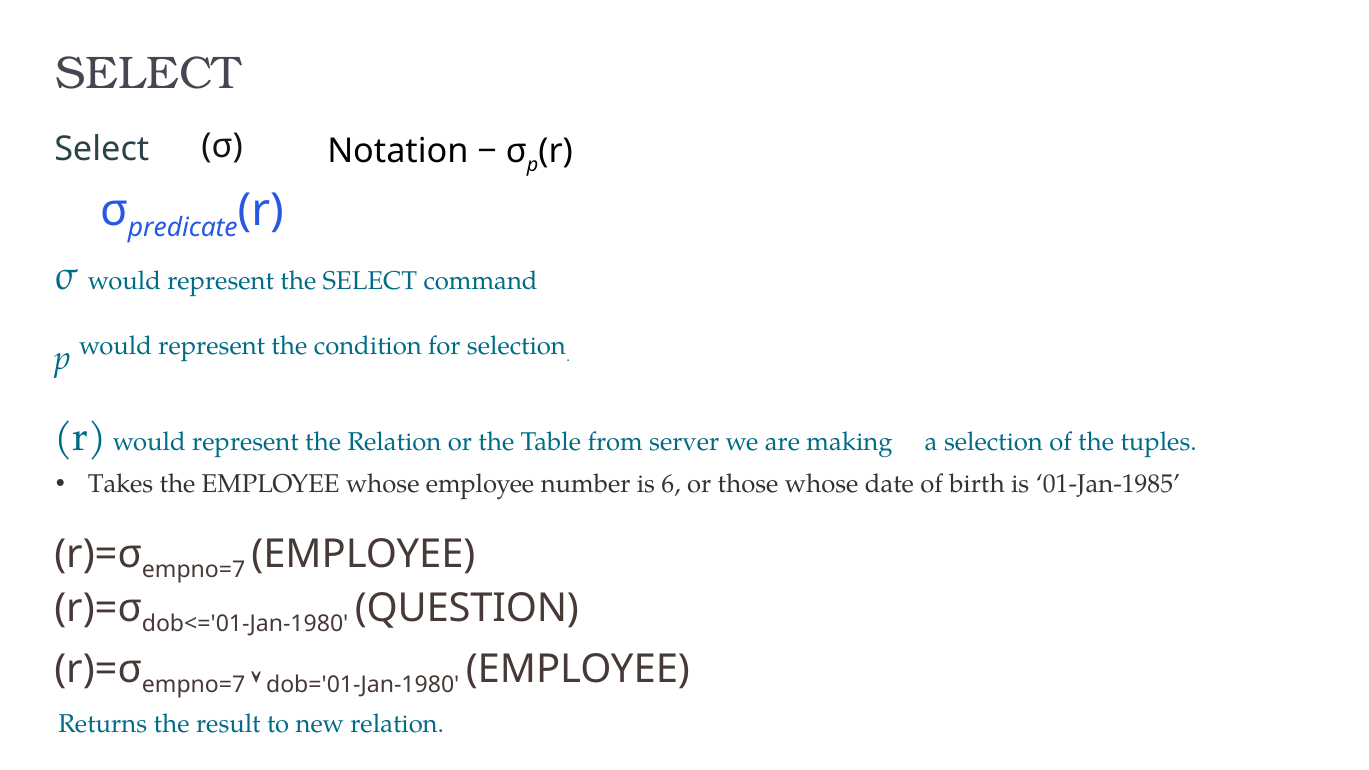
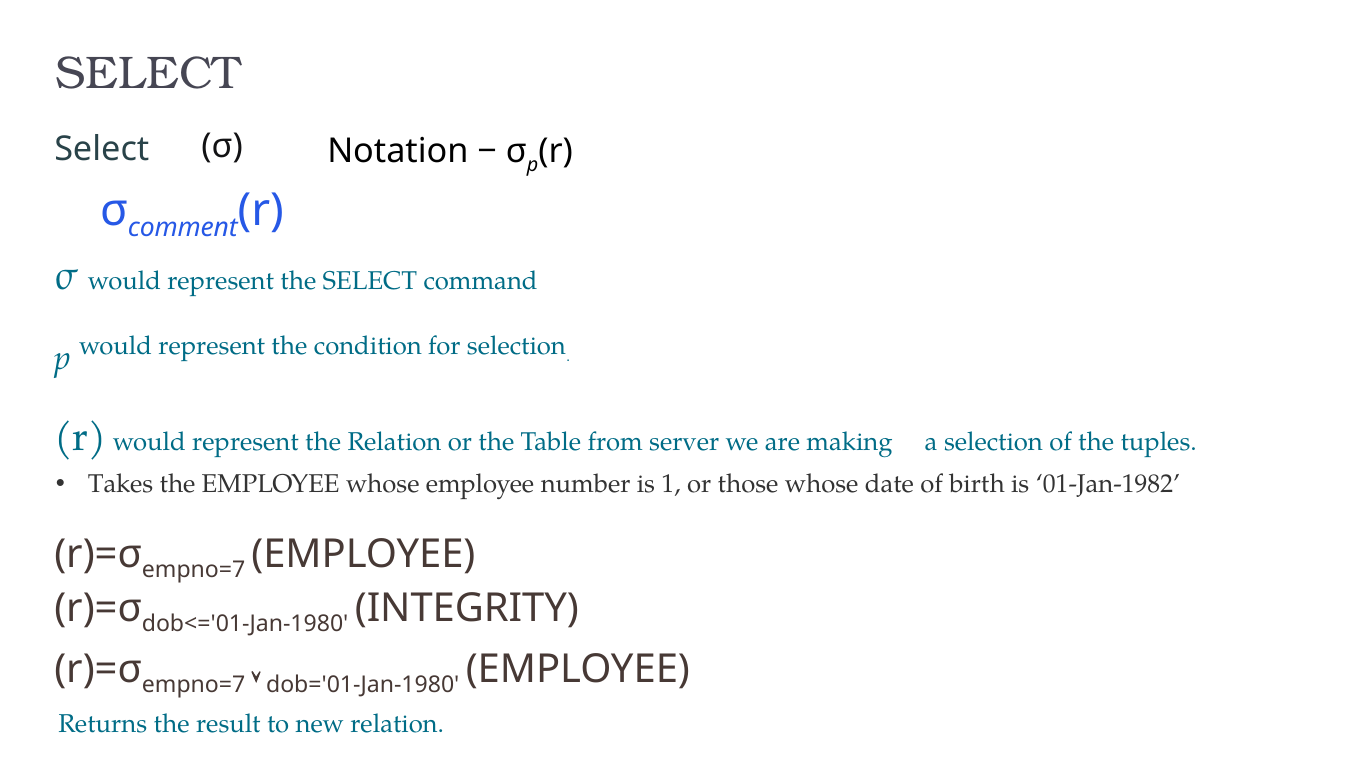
predicate: predicate -> comment
6: 6 -> 1
01-Jan-1985: 01-Jan-1985 -> 01-Jan-1982
QUESTION: QUESTION -> INTEGRITY
